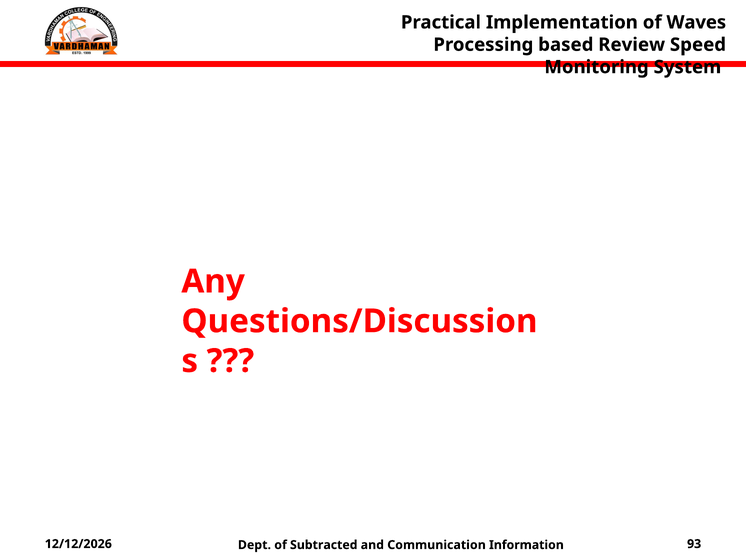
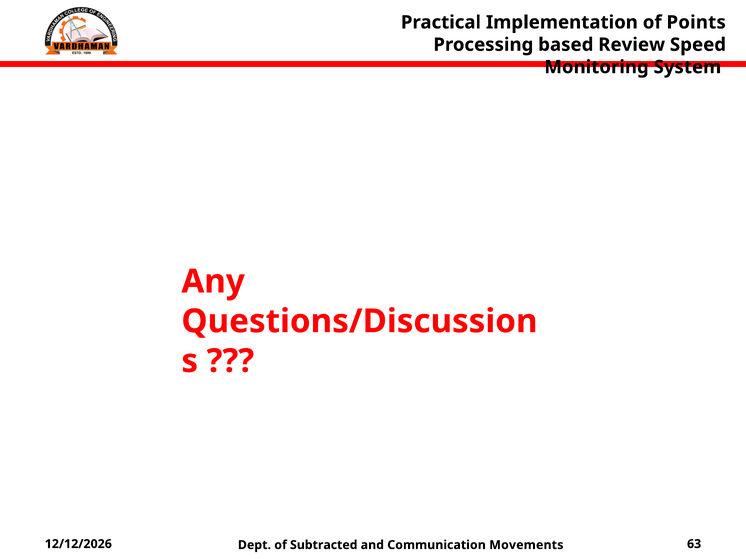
Waves: Waves -> Points
93: 93 -> 63
Information: Information -> Movements
